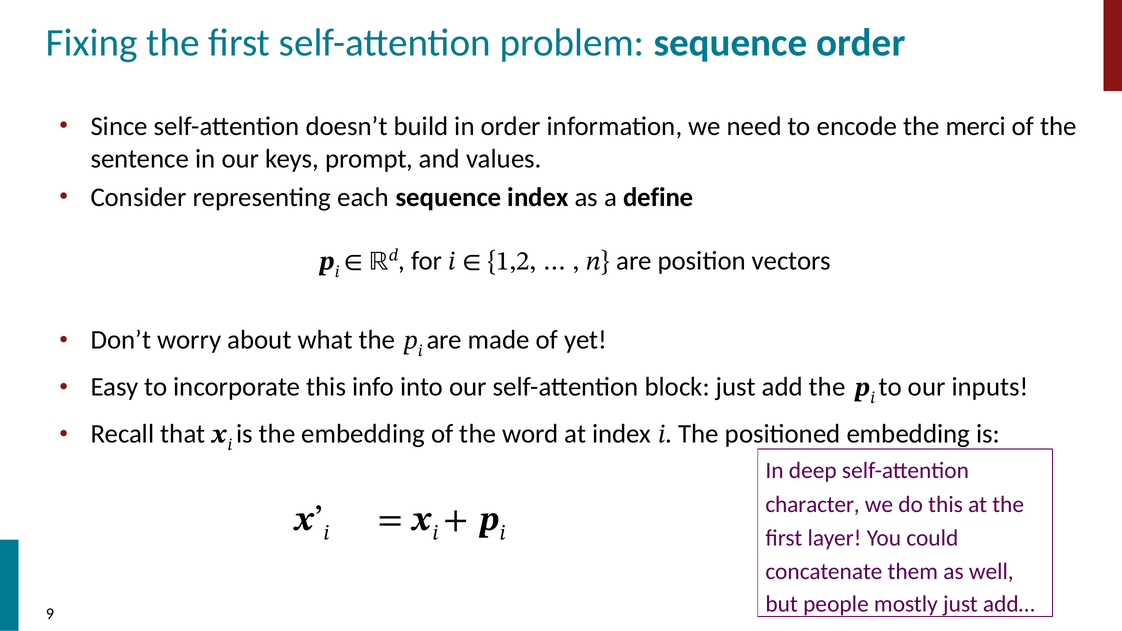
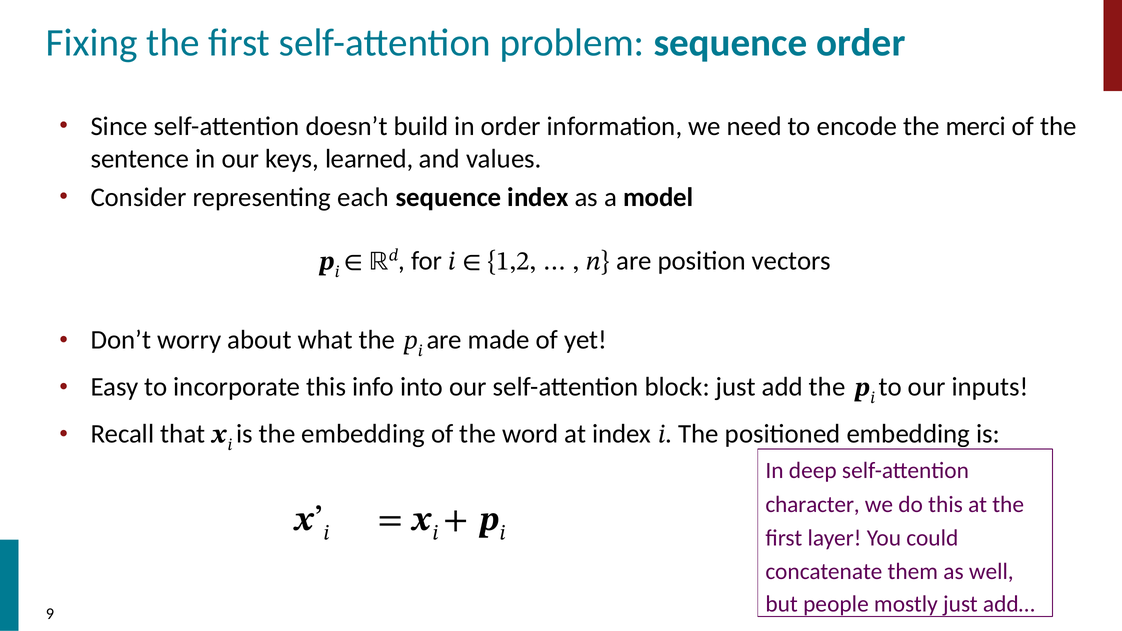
prompt: prompt -> learned
define: define -> model
